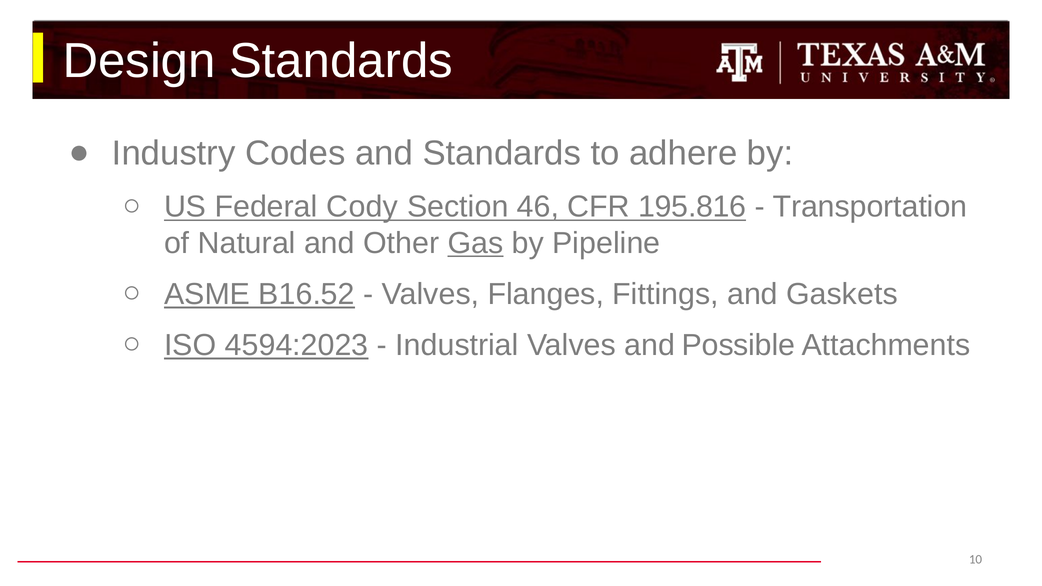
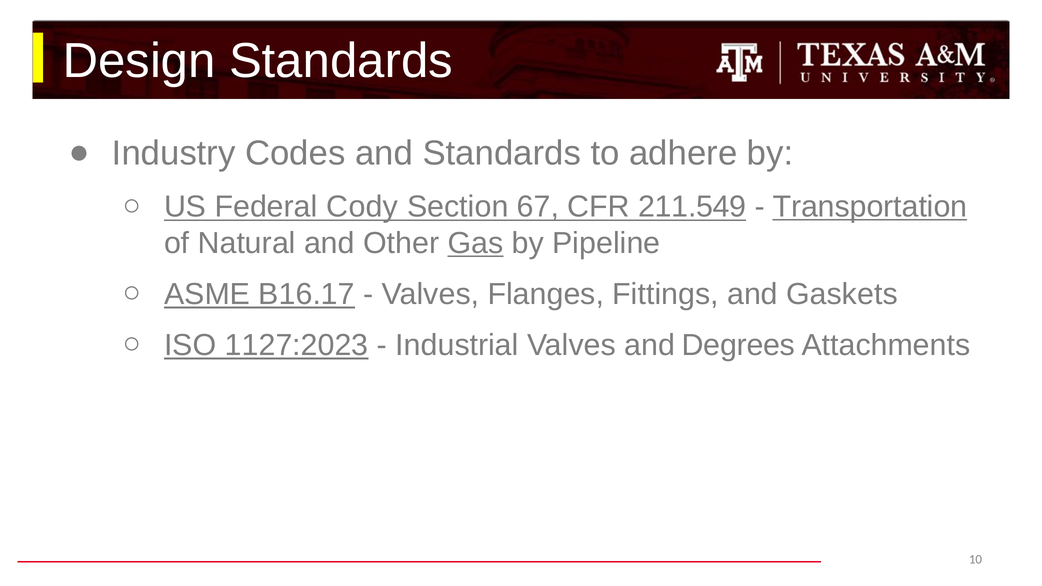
46: 46 -> 67
195.816: 195.816 -> 211.549
Transportation underline: none -> present
B16.52: B16.52 -> B16.17
4594:2023: 4594:2023 -> 1127:2023
Possible: Possible -> Degrees
